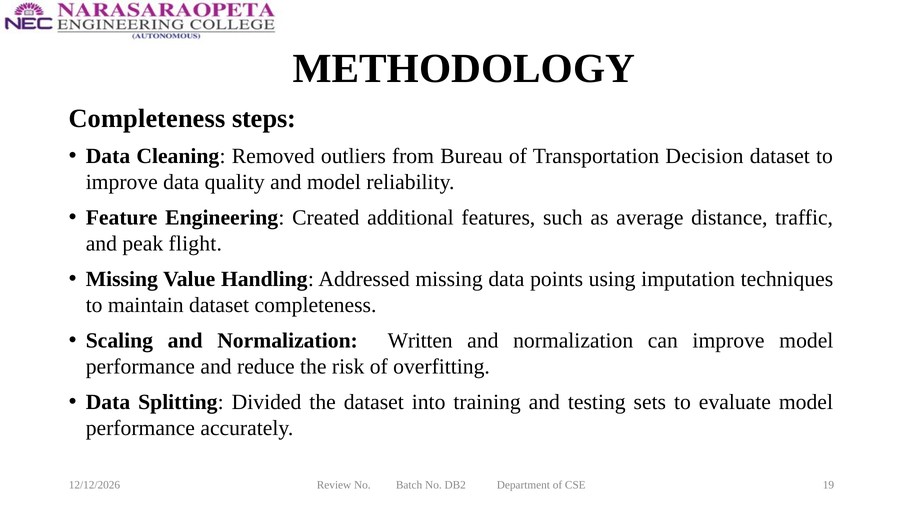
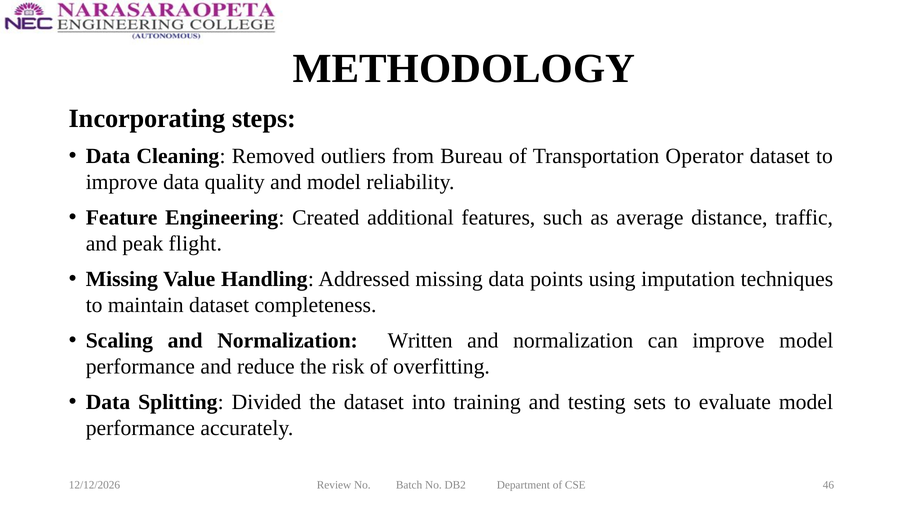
Completeness at (147, 118): Completeness -> Incorporating
Decision: Decision -> Operator
19: 19 -> 46
